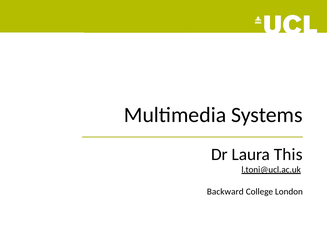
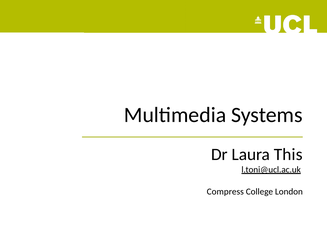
Backward: Backward -> Compress
